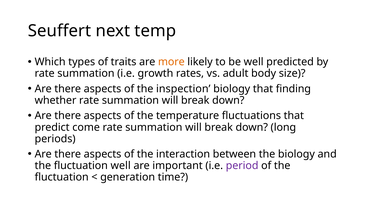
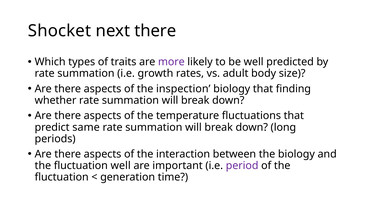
Seuffert: Seuffert -> Shocket
next temp: temp -> there
more colour: orange -> purple
come: come -> same
